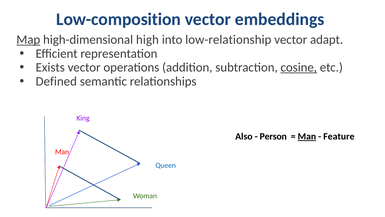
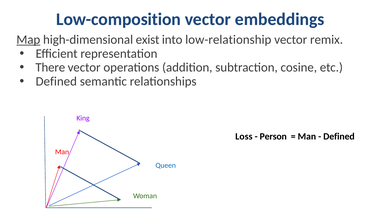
high: high -> exist
adapt: adapt -> remix
Exists: Exists -> There
cosine underline: present -> none
Also: Also -> Loss
Man at (307, 136) underline: present -> none
Feature at (339, 136): Feature -> Defined
